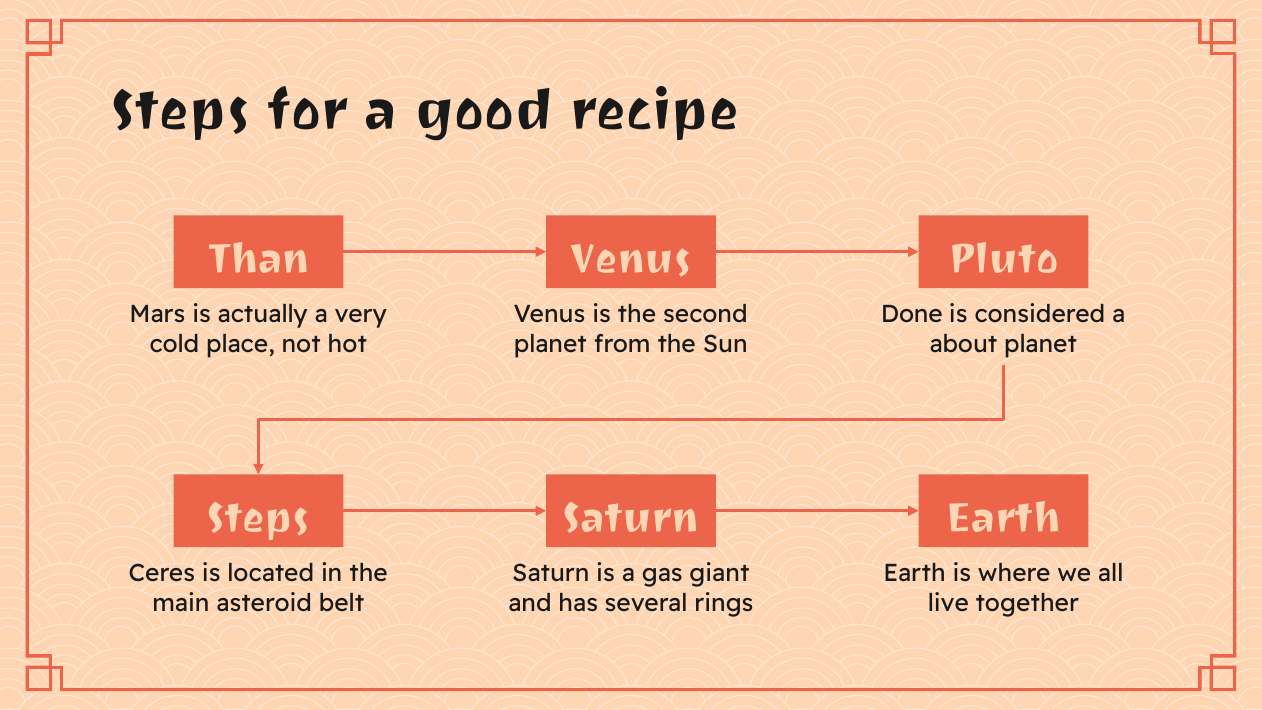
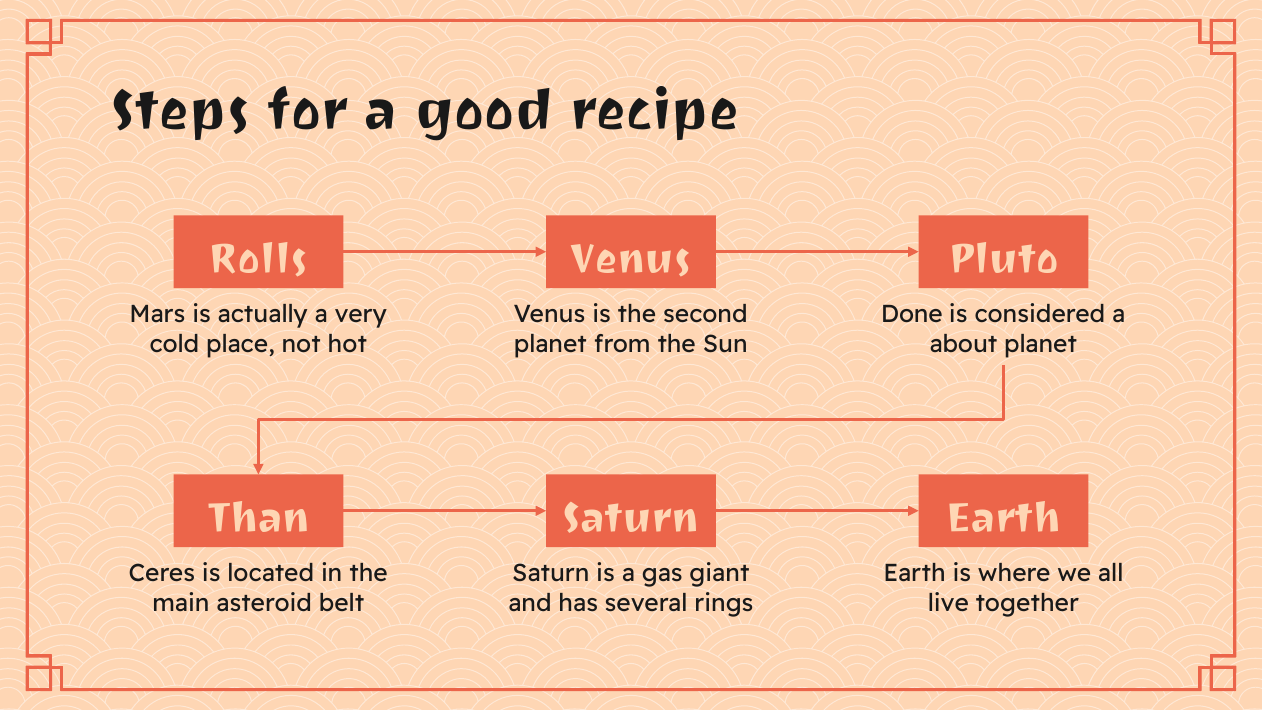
Than: Than -> Rolls
Steps at (258, 514): Steps -> Than
